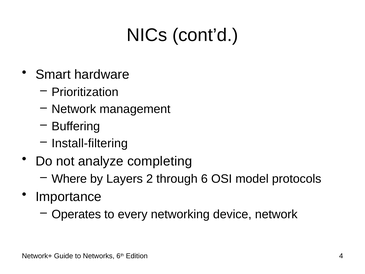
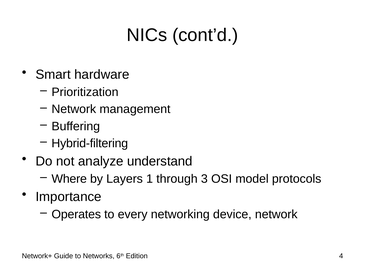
Install-filtering: Install-filtering -> Hybrid-filtering
completing: completing -> understand
2: 2 -> 1
6: 6 -> 3
